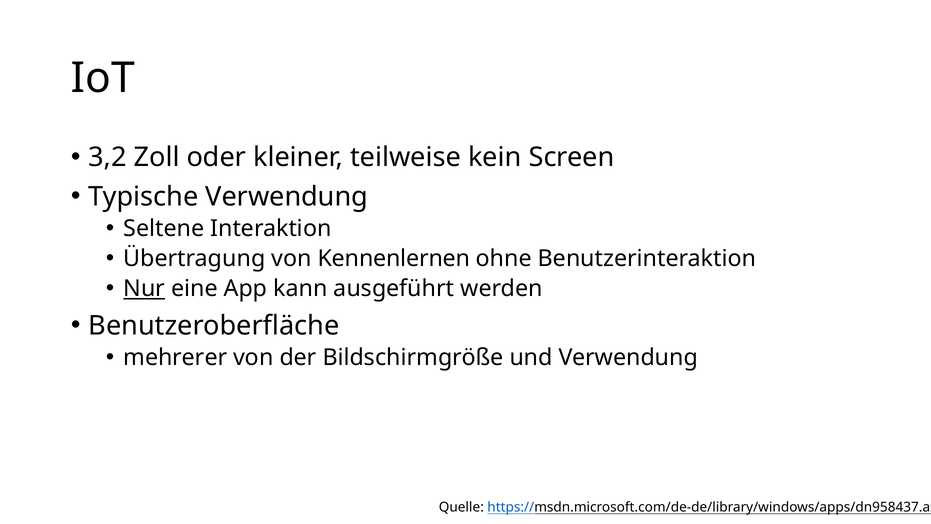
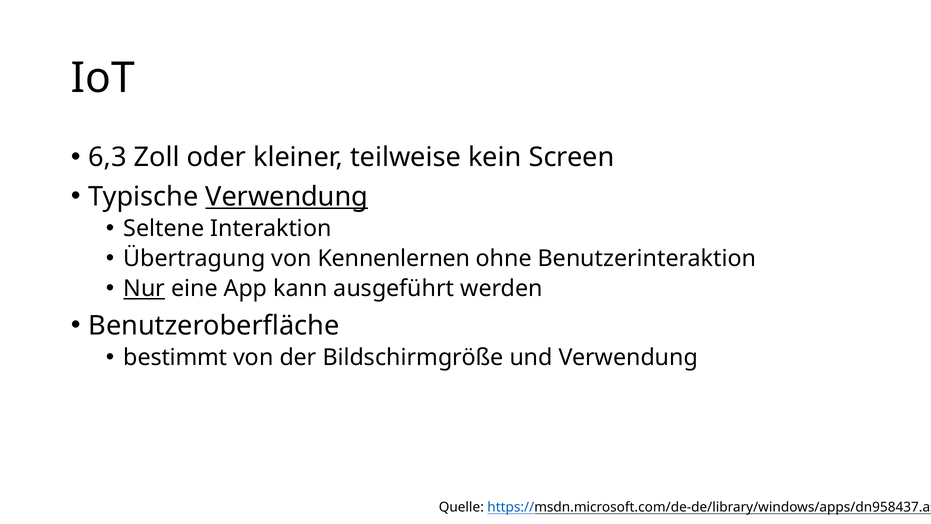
3,2: 3,2 -> 6,3
Verwendung at (287, 196) underline: none -> present
mehrerer: mehrerer -> bestimmt
